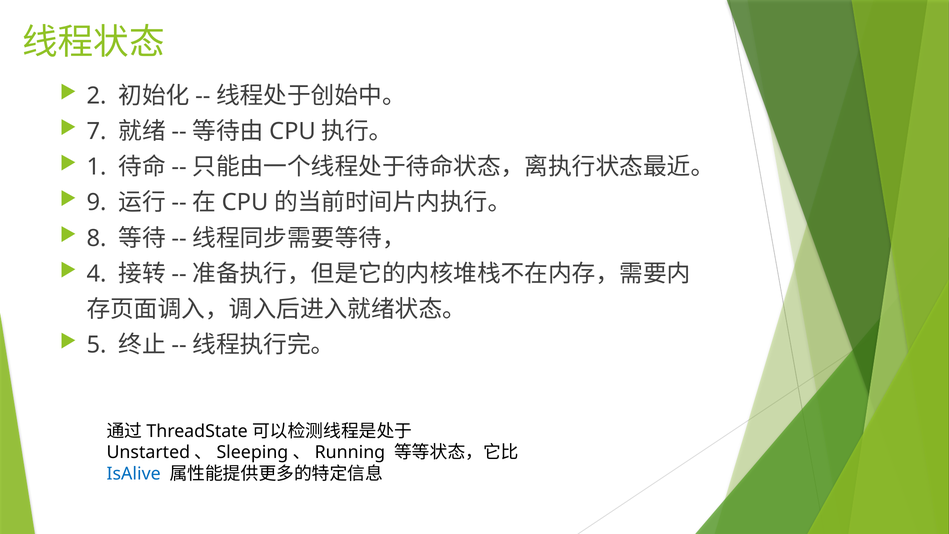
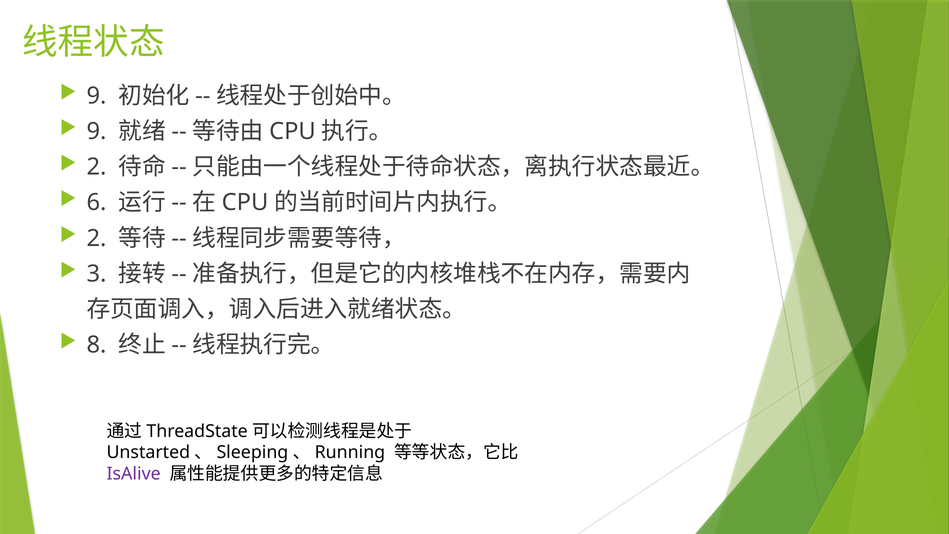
2 at (96, 96): 2 -> 9
7 at (96, 131): 7 -> 9
1 at (96, 167): 1 -> 2
9: 9 -> 6
8 at (96, 238): 8 -> 2
4: 4 -> 3
5: 5 -> 8
IsAlive colour: blue -> purple
